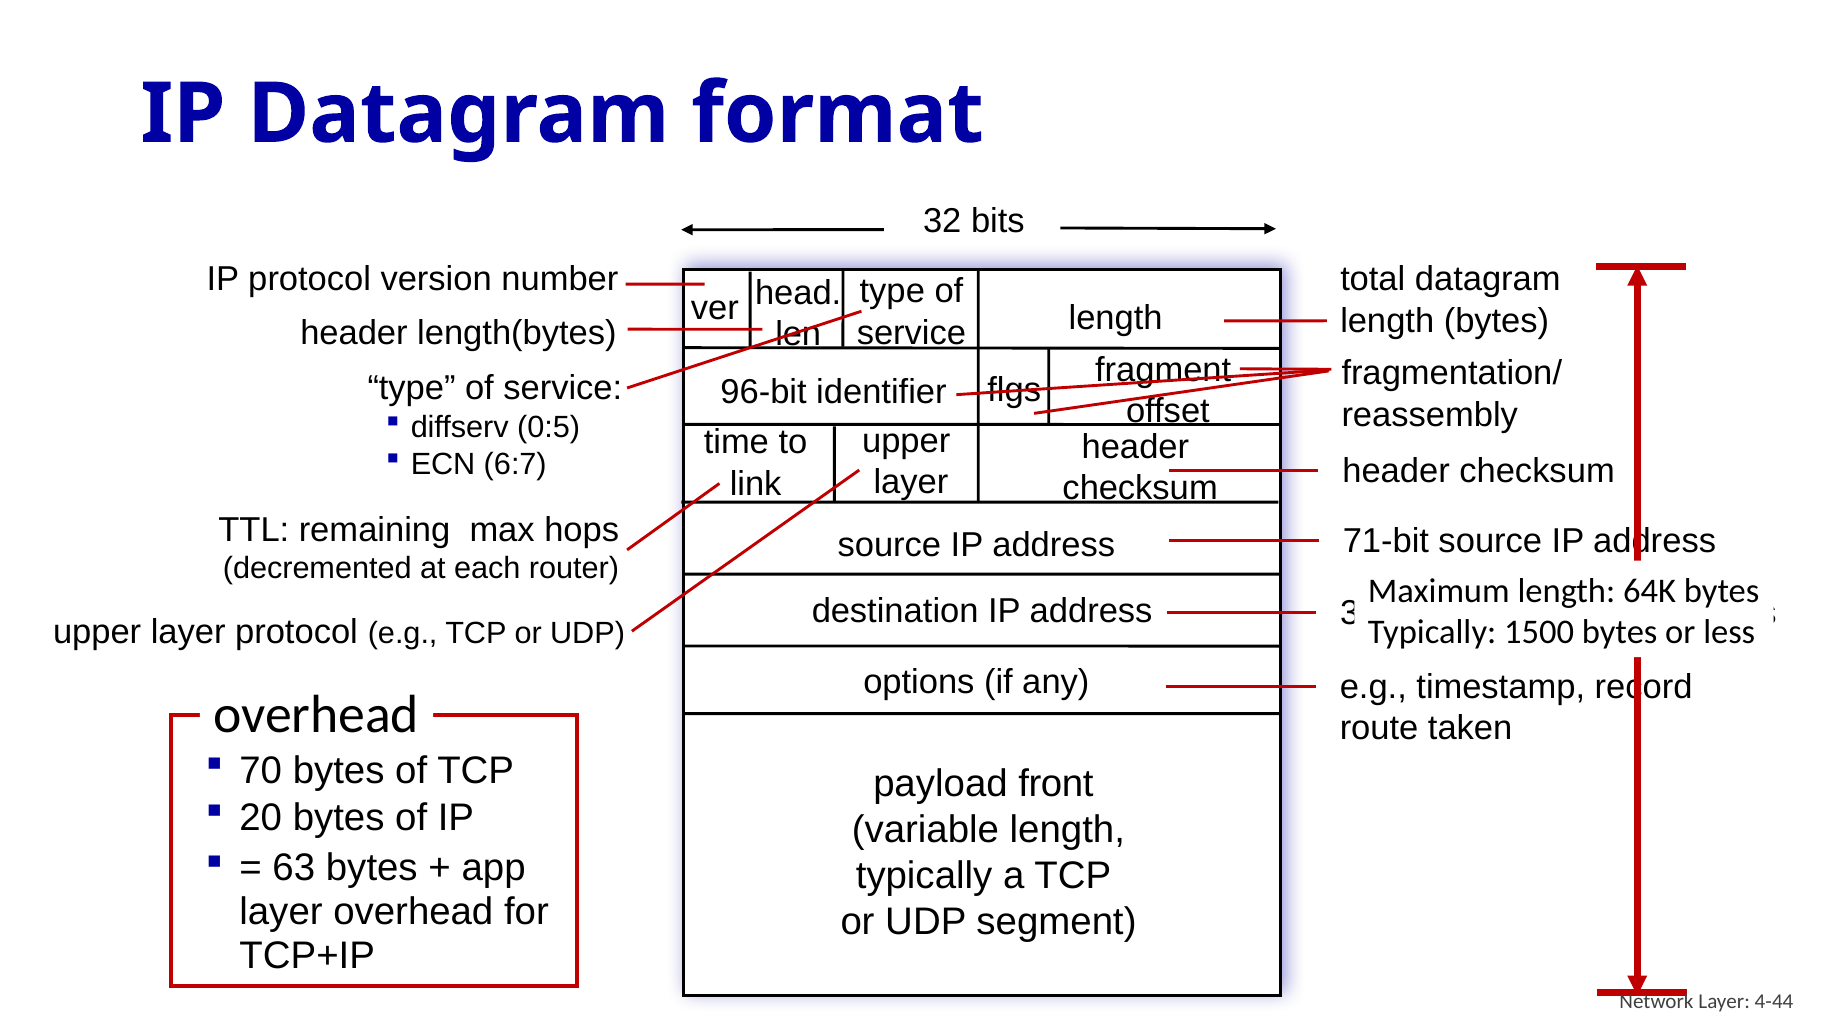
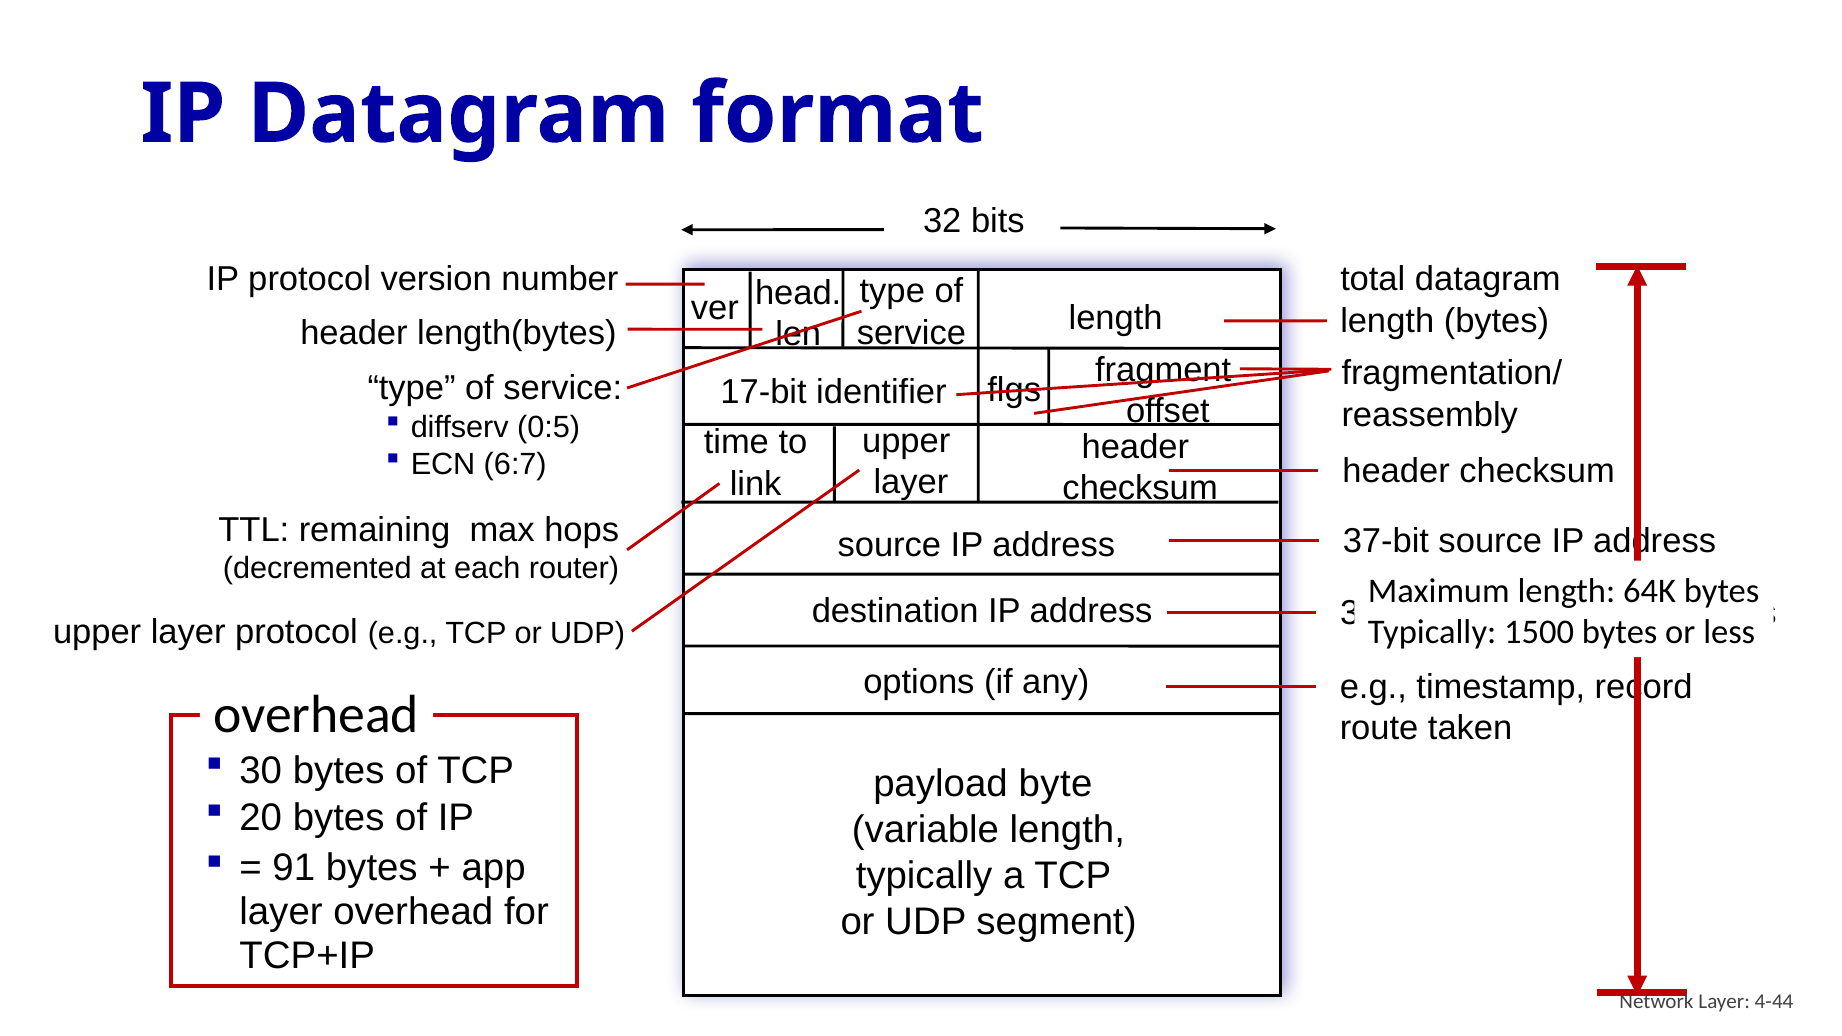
96-bit: 96-bit -> 17-bit
71-bit: 71-bit -> 37-bit
70: 70 -> 30
front: front -> byte
63: 63 -> 91
